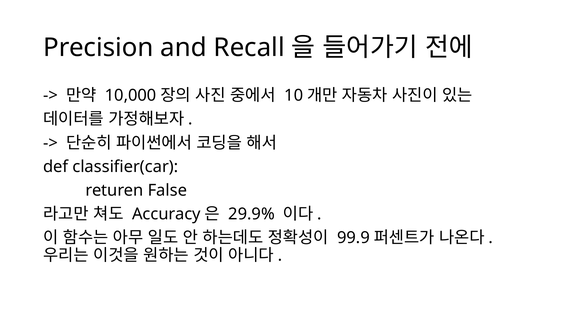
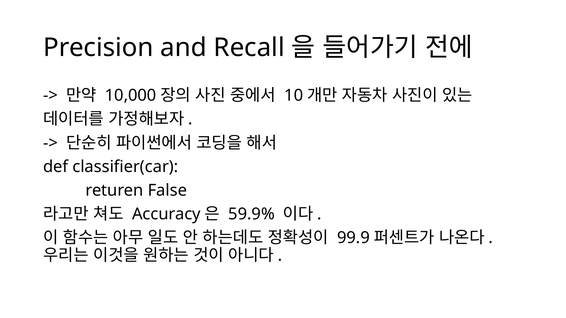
29.9%: 29.9% -> 59.9%
